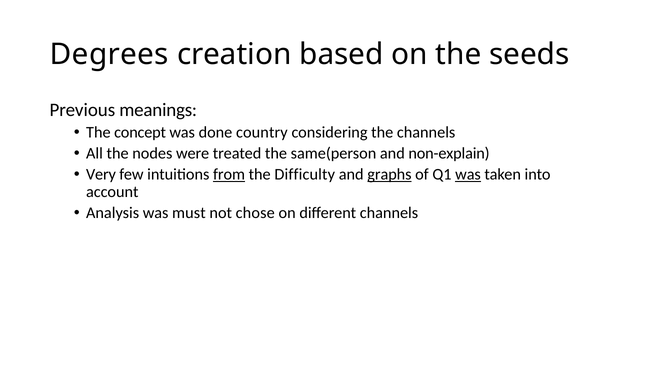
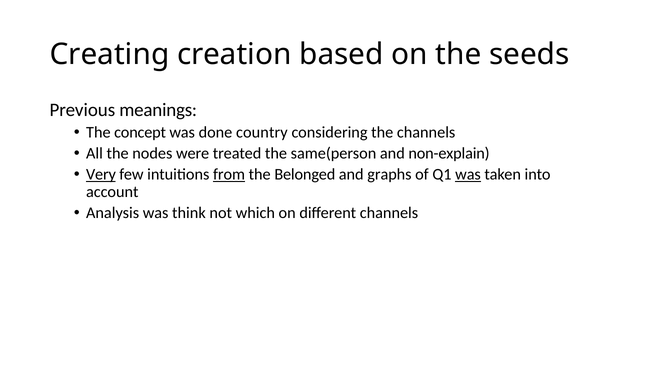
Degrees: Degrees -> Creating
Very underline: none -> present
Difficulty: Difficulty -> Belonged
graphs underline: present -> none
must: must -> think
chose: chose -> which
